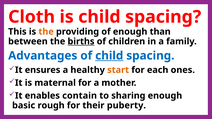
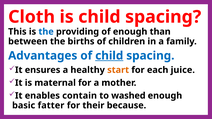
the at (46, 32) colour: orange -> blue
births underline: present -> none
ones: ones -> juice
sharing: sharing -> washed
rough: rough -> fatter
puberty: puberty -> because
